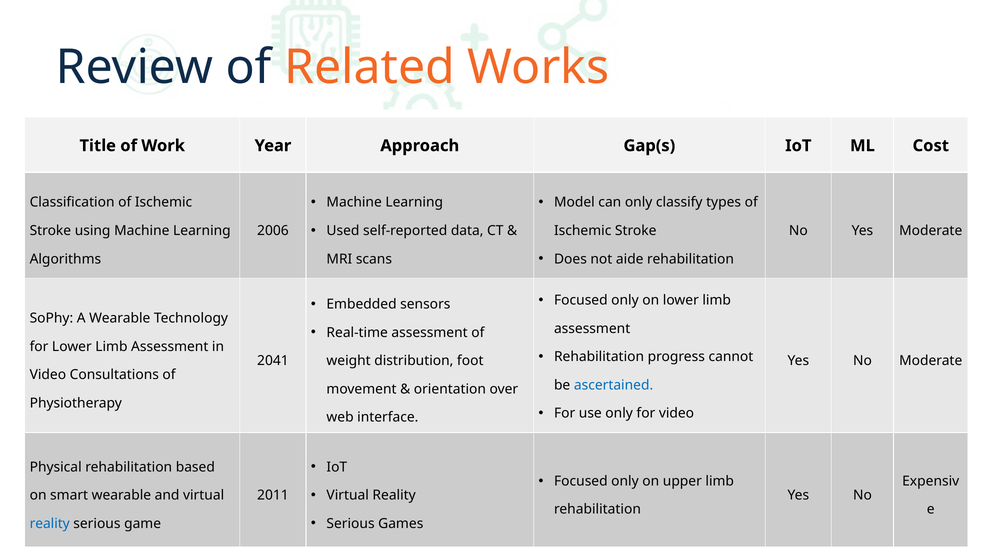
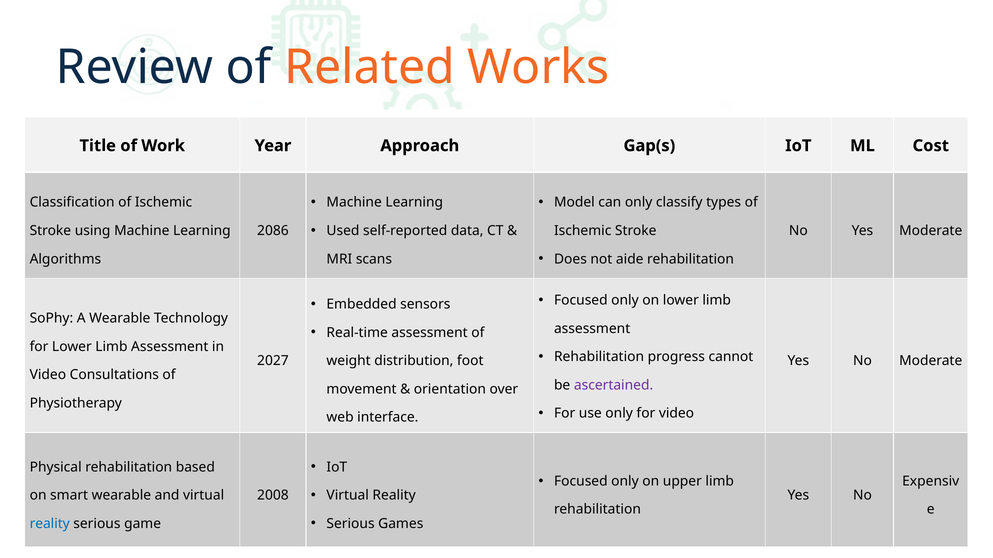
2006: 2006 -> 2086
2041: 2041 -> 2027
ascertained colour: blue -> purple
2011: 2011 -> 2008
